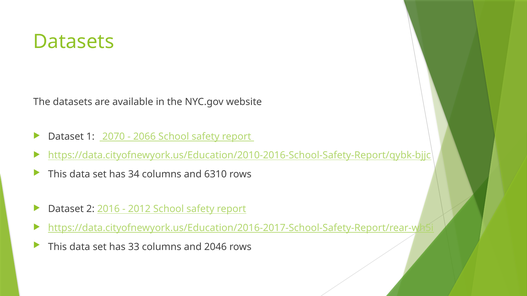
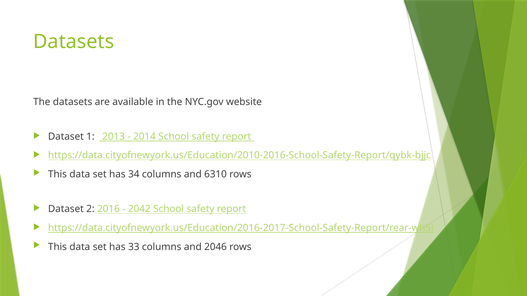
2070: 2070 -> 2013
2066: 2066 -> 2014
2012: 2012 -> 2042
